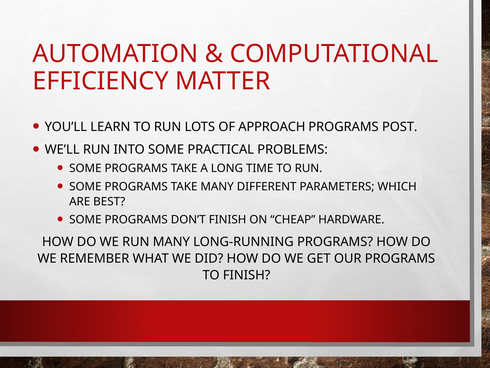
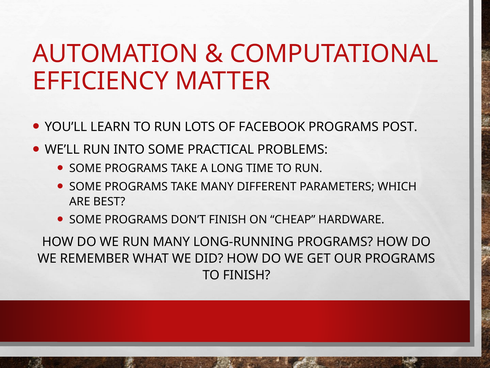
APPROACH: APPROACH -> FACEBOOK
